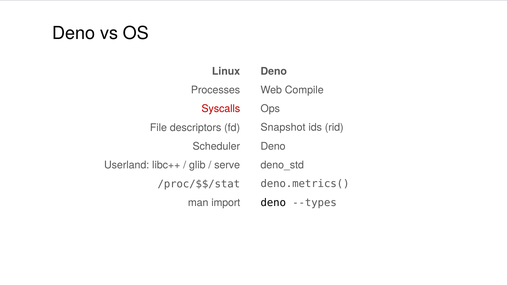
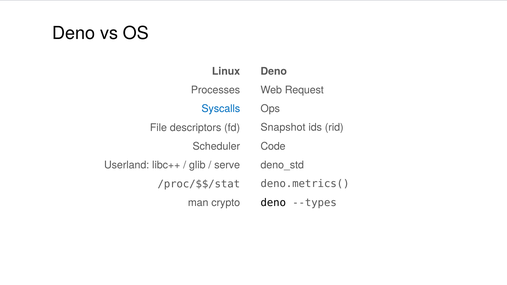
Compile: Compile -> Request
Syscalls colour: red -> blue
Deno at (273, 146): Deno -> Code
import: import -> crypto
